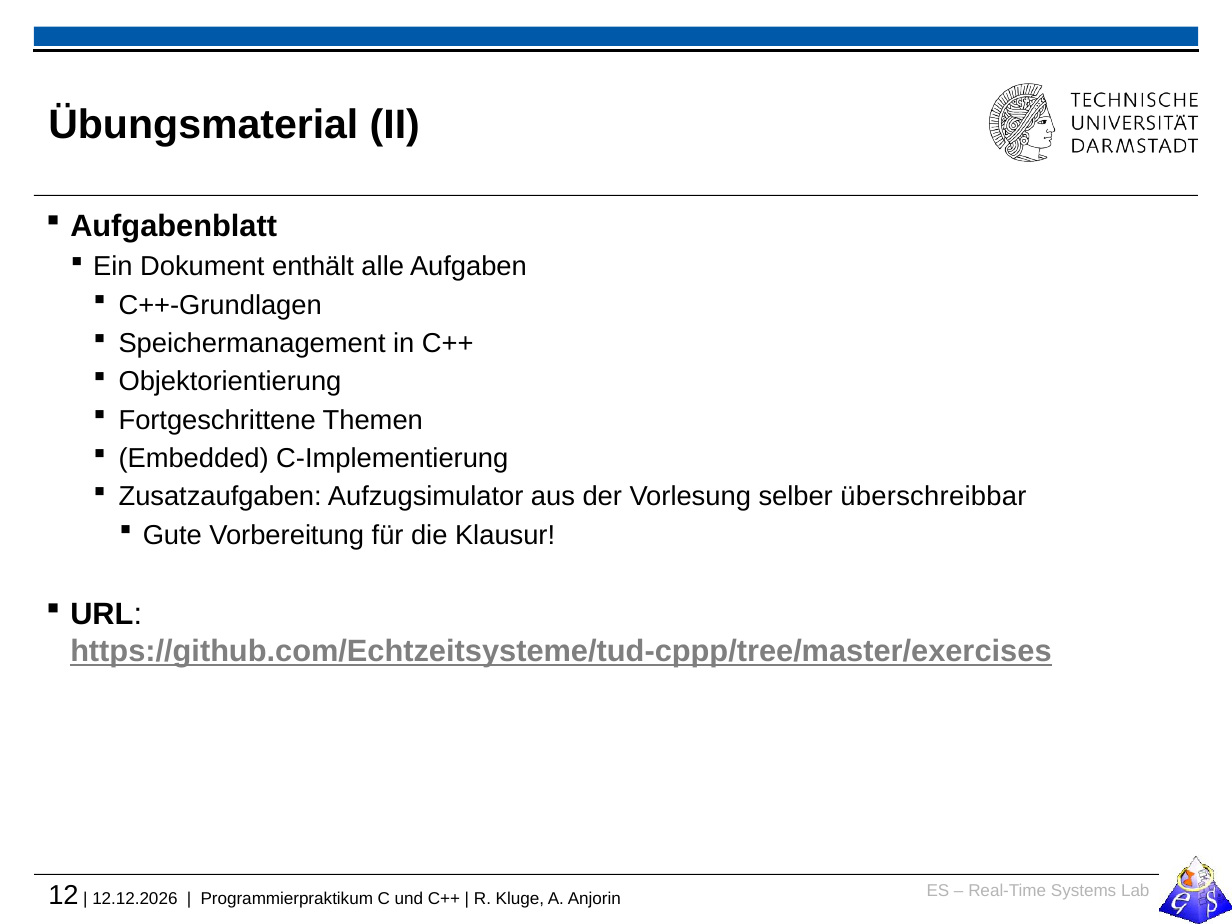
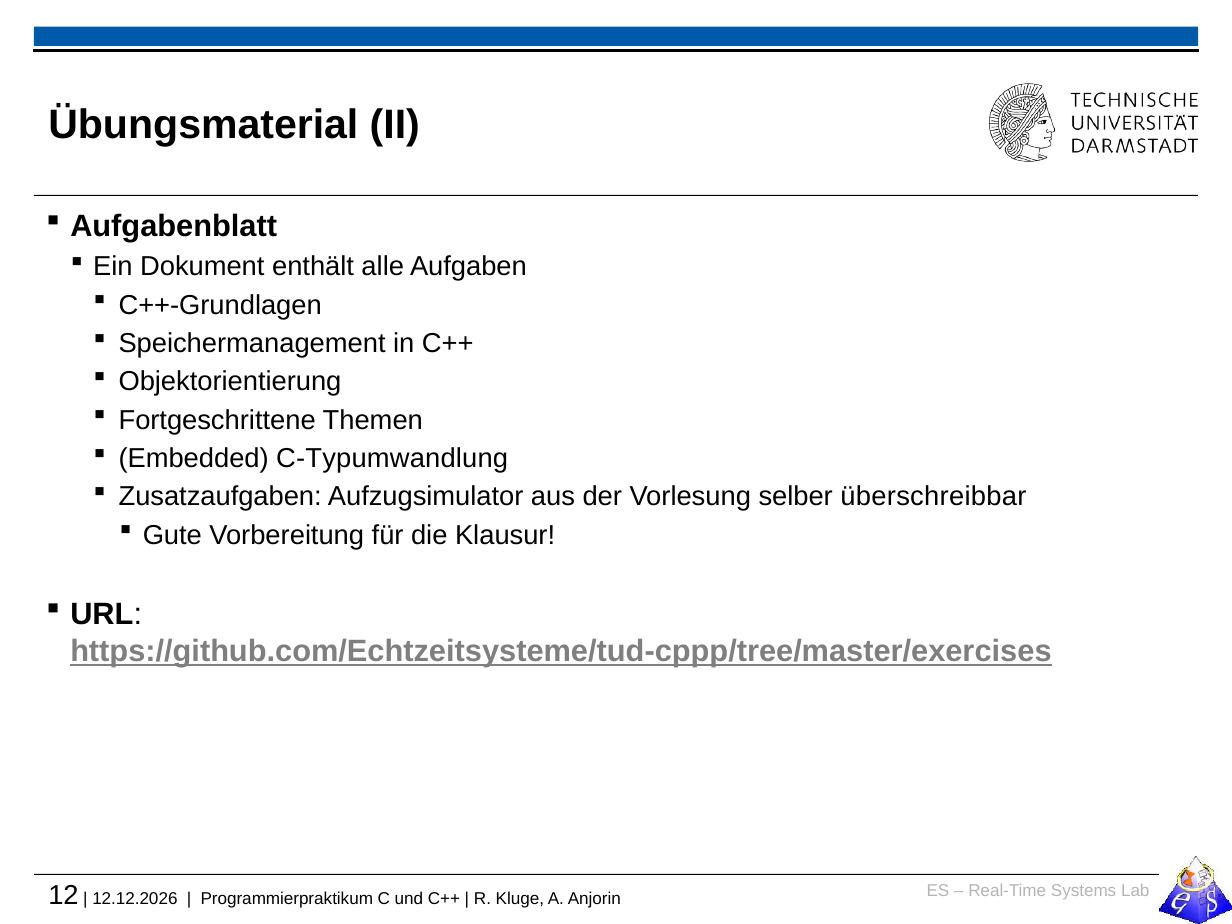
C-Implementierung: C-Implementierung -> C-Typumwandlung
